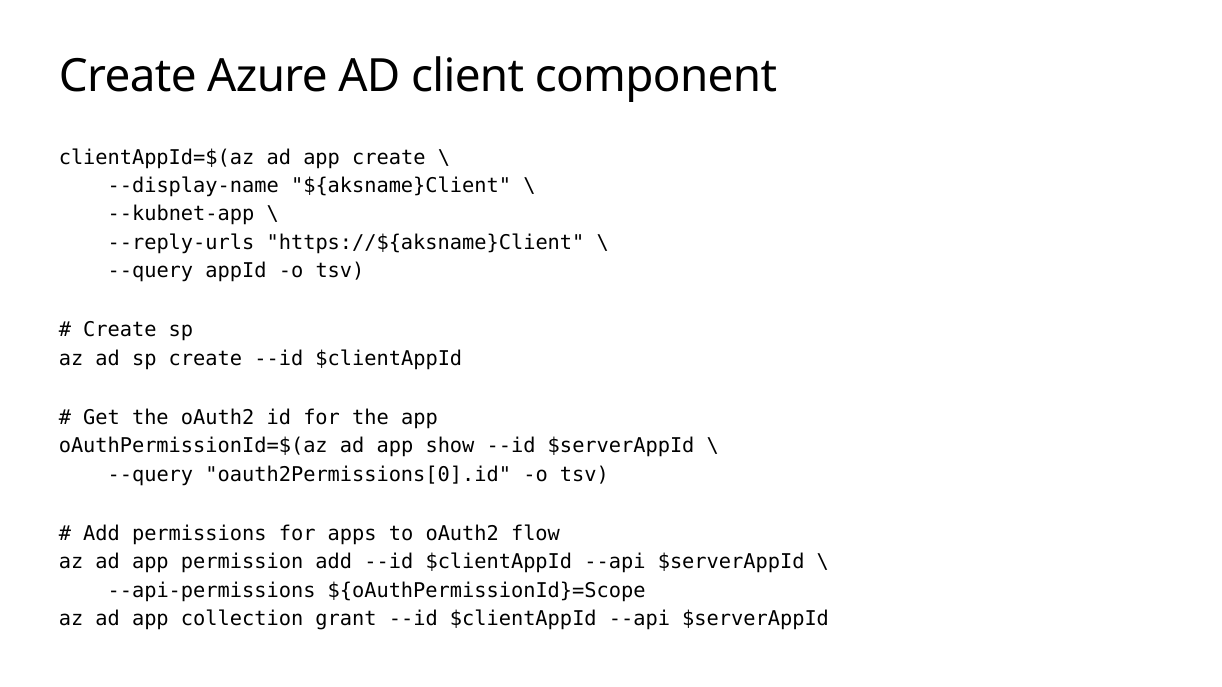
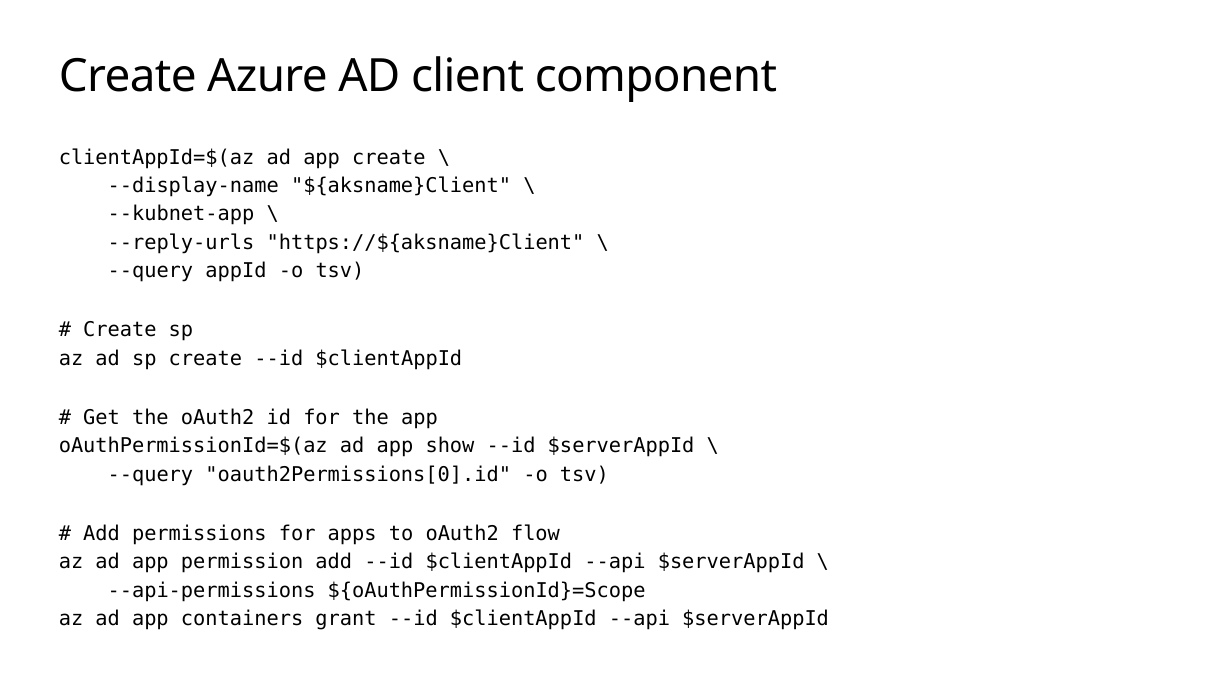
collection: collection -> containers
